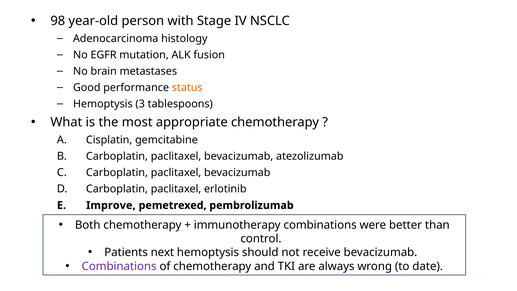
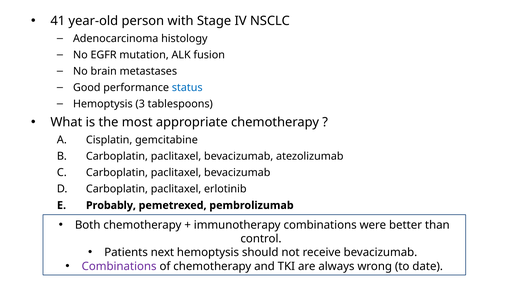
98: 98 -> 41
status colour: orange -> blue
Improve: Improve -> Probably
